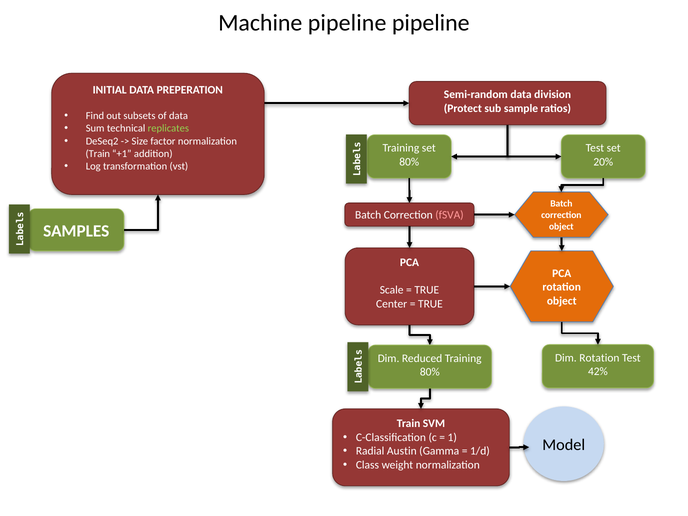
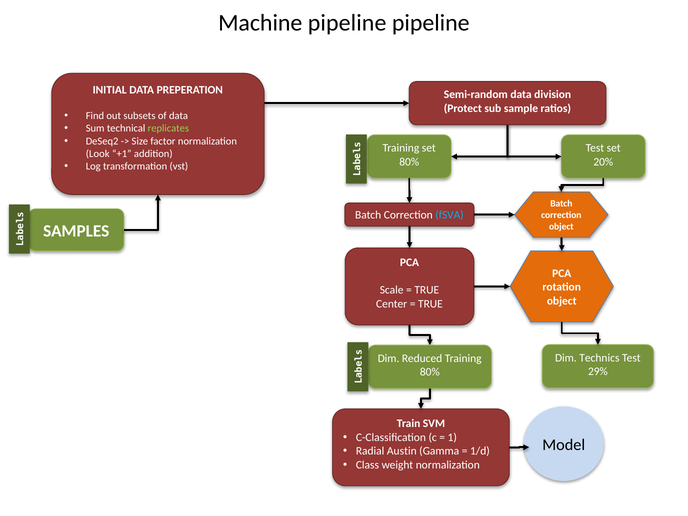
Train at (98, 154): Train -> Look
fSVA colour: pink -> light blue
Dim Rotation: Rotation -> Technics
42%: 42% -> 29%
